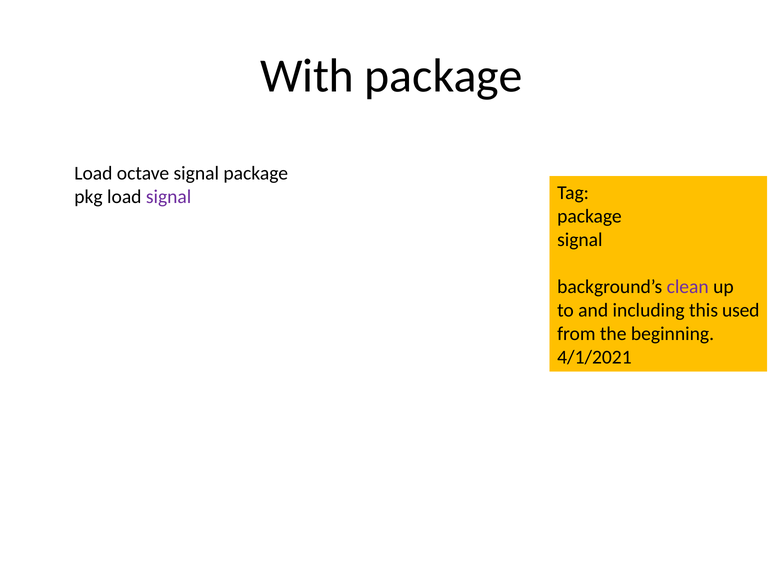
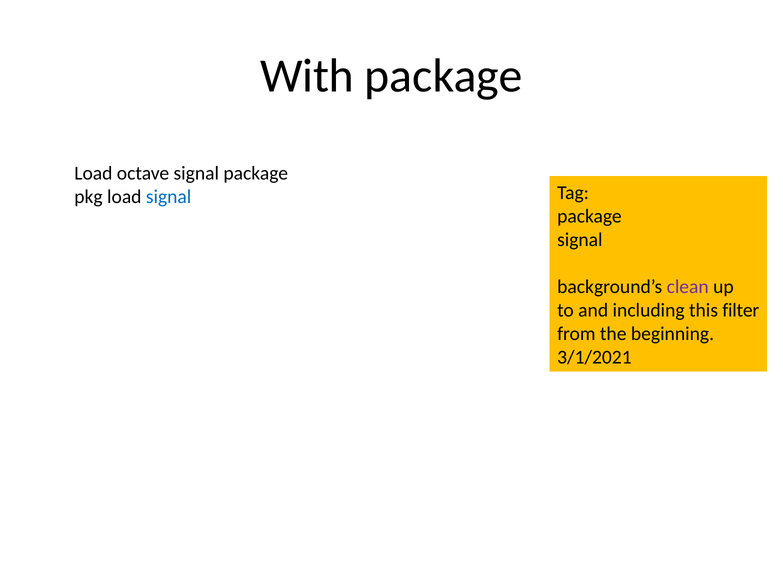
signal at (169, 197) colour: purple -> blue
used: used -> filter
4/1/2021: 4/1/2021 -> 3/1/2021
